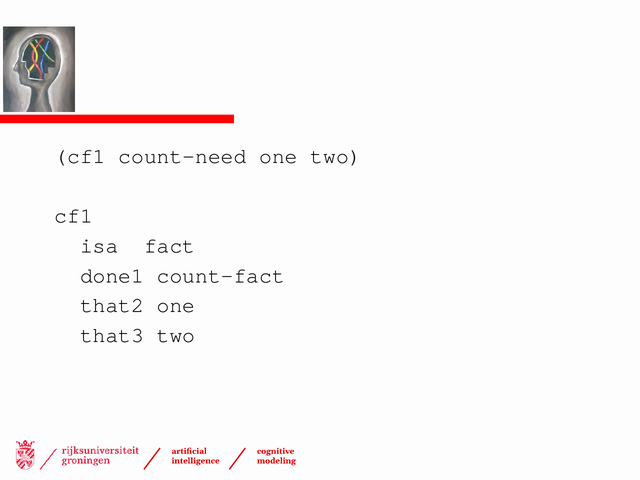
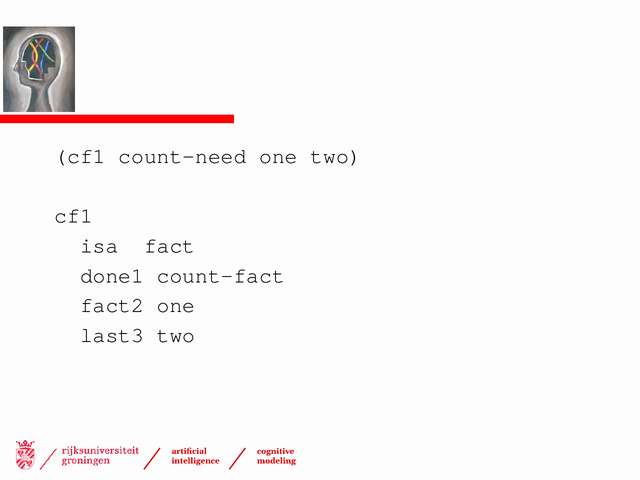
that2: that2 -> fact2
that3: that3 -> last3
